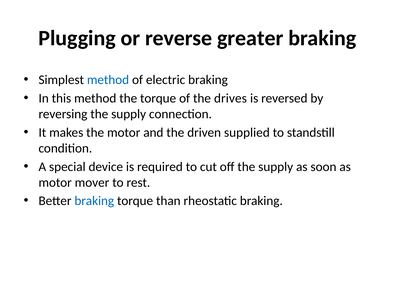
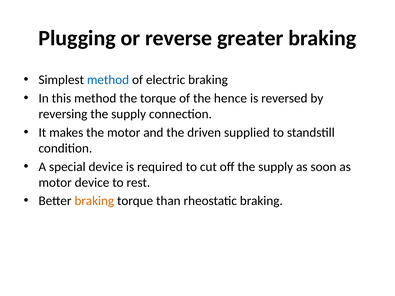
drives: drives -> hence
motor mover: mover -> device
braking at (94, 201) colour: blue -> orange
